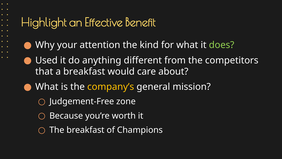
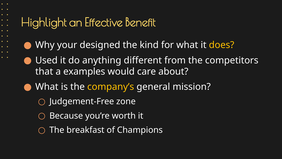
attention: attention -> designed
does colour: light green -> yellow
a breakfast: breakfast -> examples
